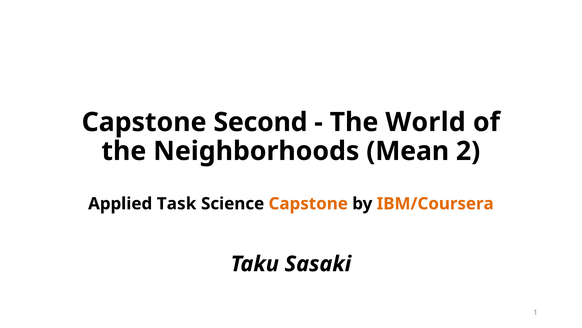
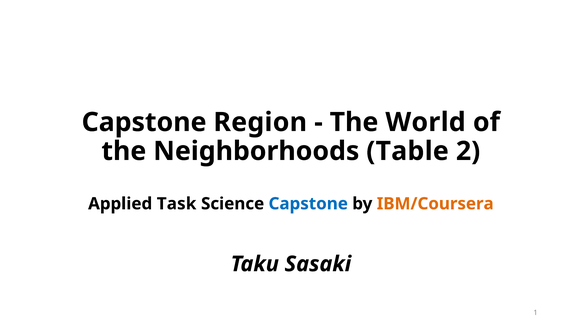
Second: Second -> Region
Mean: Mean -> Table
Capstone at (308, 203) colour: orange -> blue
